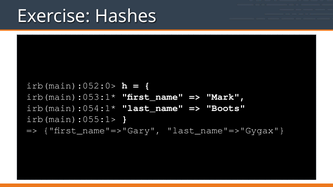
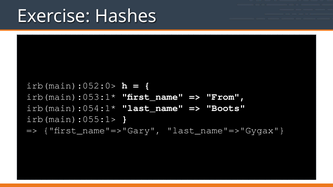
Mark: Mark -> From
